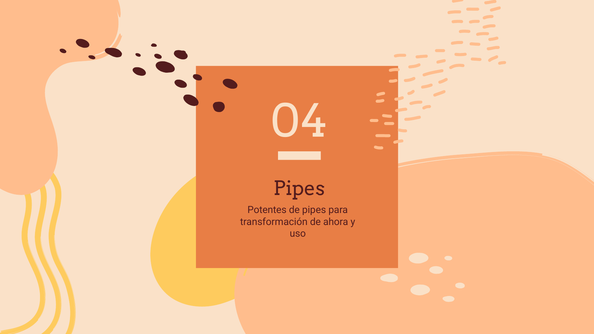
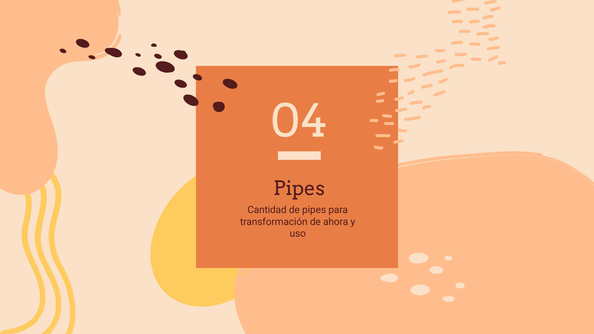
Potentes: Potentes -> Cantidad
